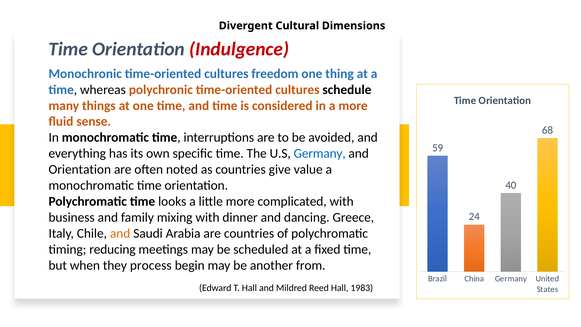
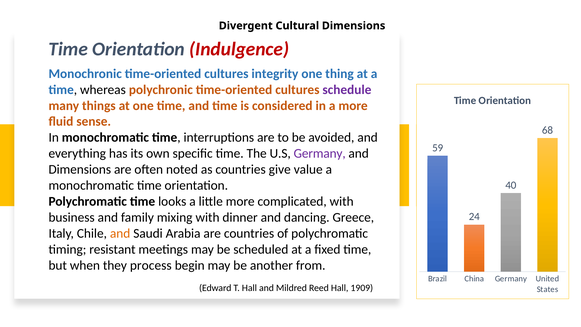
freedom: freedom -> integrity
schedule colour: black -> purple
Germany at (320, 153) colour: blue -> purple
Orientation at (80, 169): Orientation -> Dimensions
reducing: reducing -> resistant
1983: 1983 -> 1909
